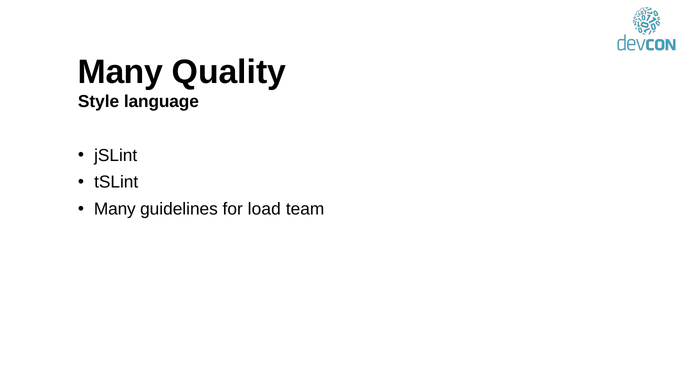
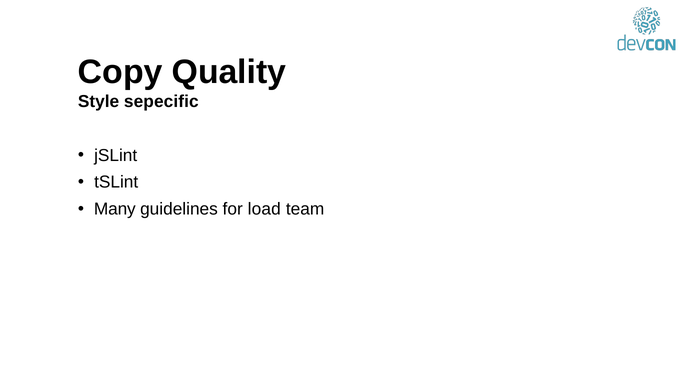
Many at (120, 72): Many -> Copy
language: language -> sepecific
